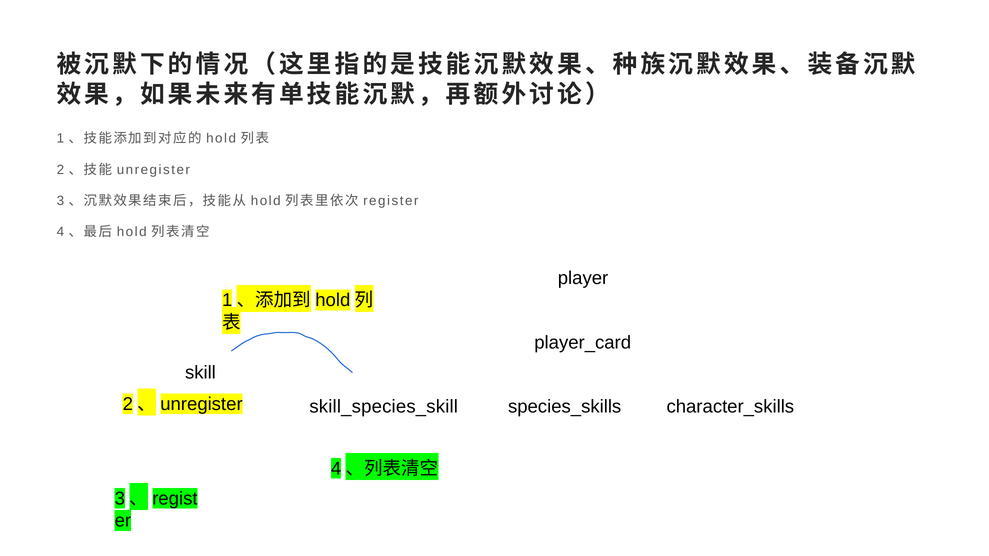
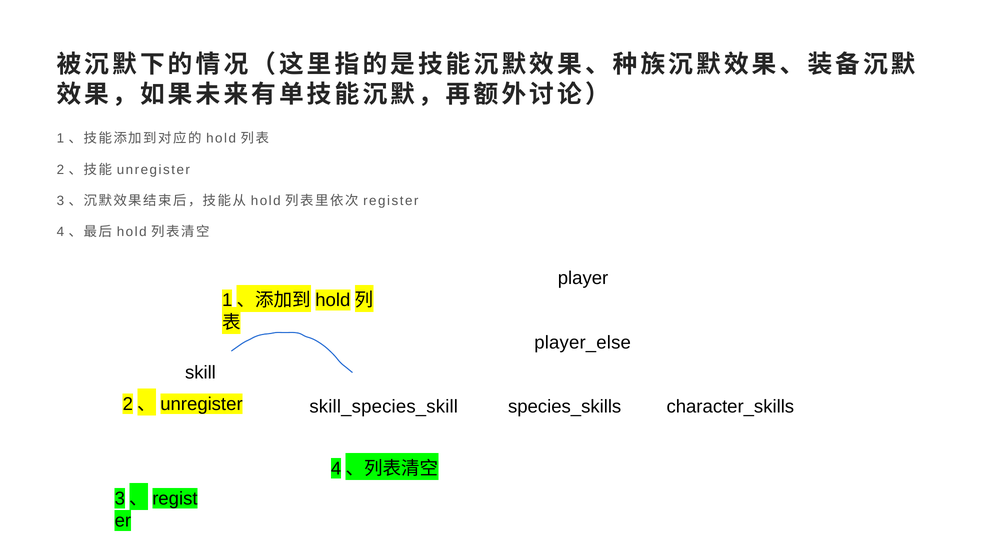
player_card: player_card -> player_else
